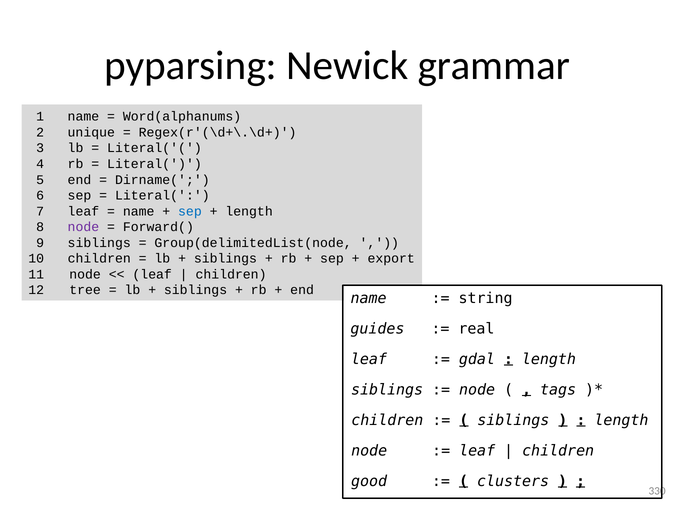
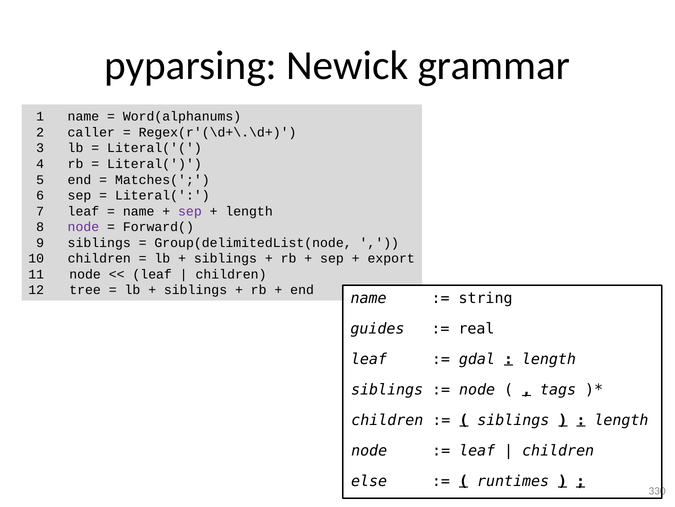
unique: unique -> caller
Dirname(: Dirname( -> Matches(
sep at (190, 211) colour: blue -> purple
good: good -> else
clusters: clusters -> runtimes
